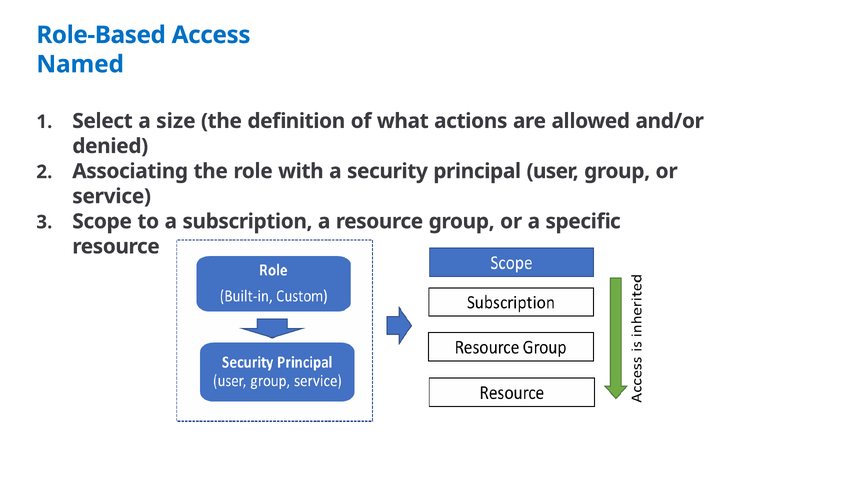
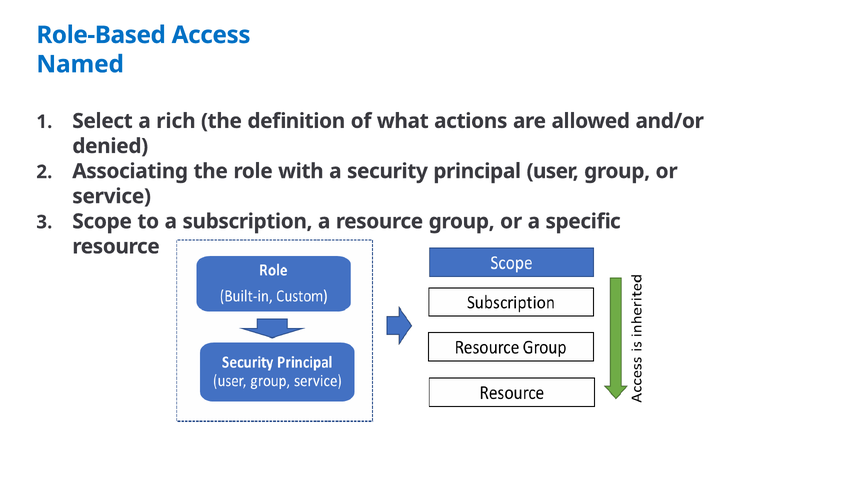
size: size -> rich
